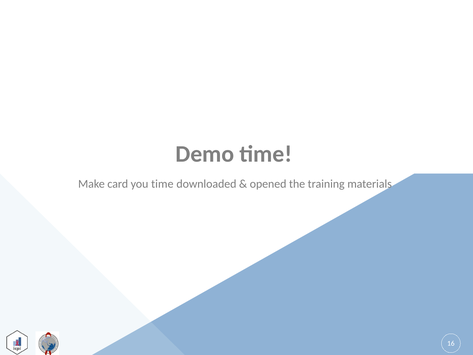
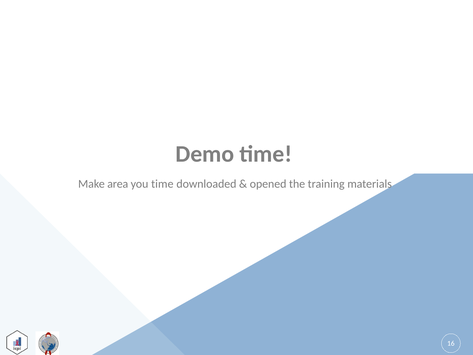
card: card -> area
